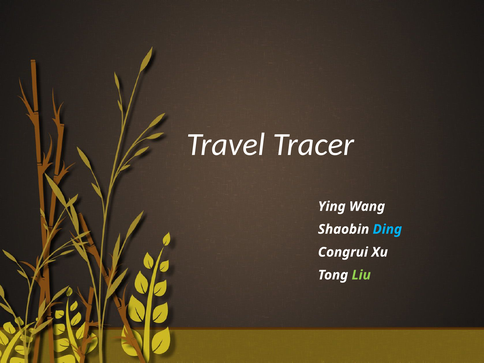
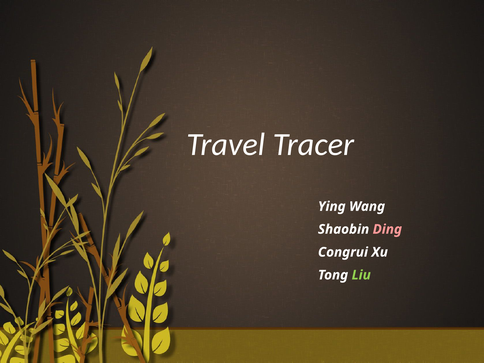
Ding colour: light blue -> pink
